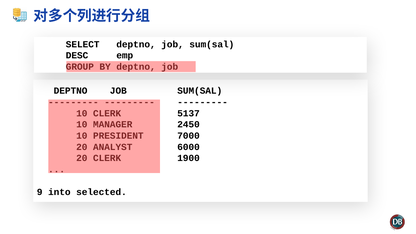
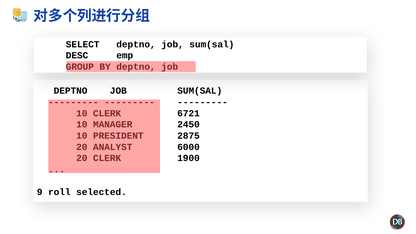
5137: 5137 -> 6721
7000: 7000 -> 2875
into: into -> roll
